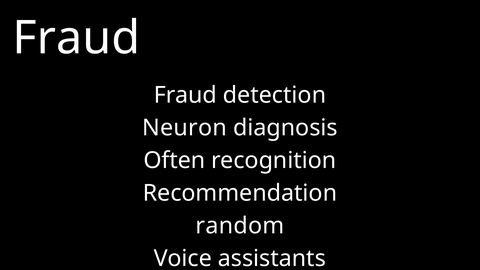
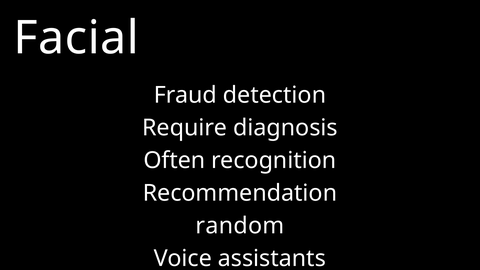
Fraud at (76, 38): Fraud -> Facial
Neuron: Neuron -> Require
